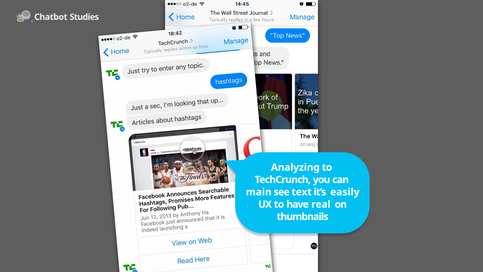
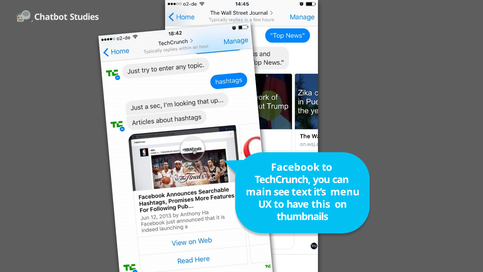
Analyzing: Analyzing -> Facebook
easily: easily -> menu
real: real -> this
